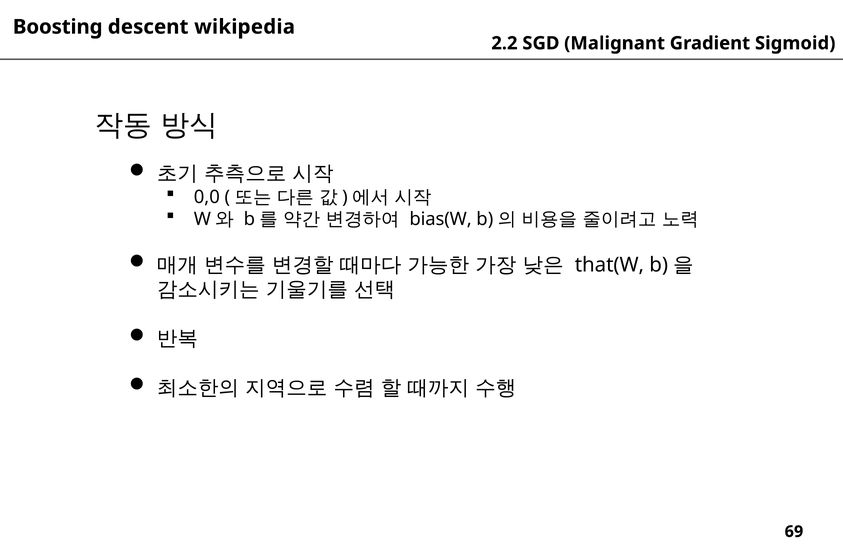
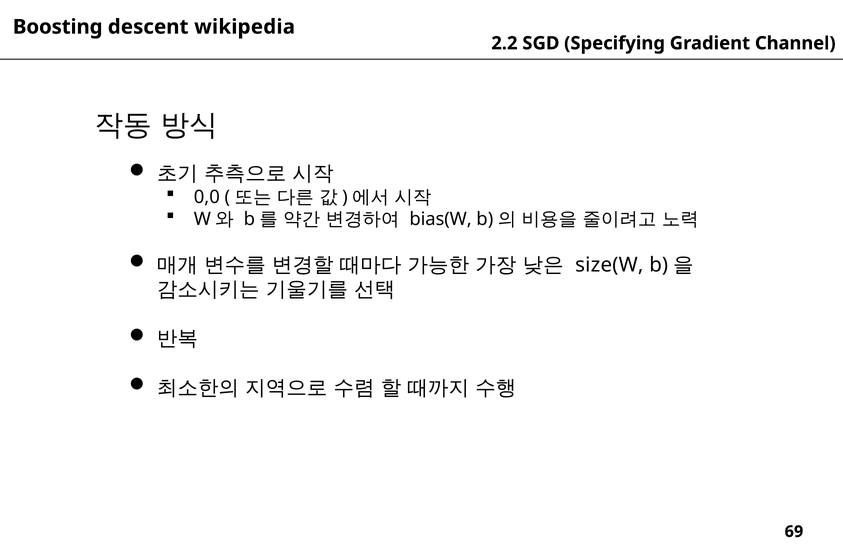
Malignant: Malignant -> Specifying
Sigmoid: Sigmoid -> Channel
that(W: that(W -> size(W
